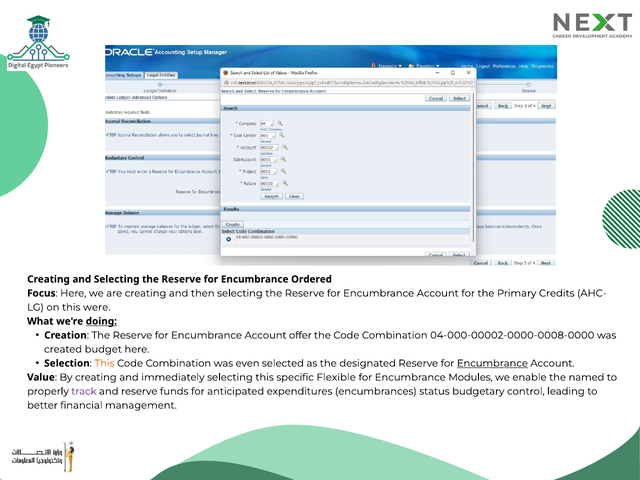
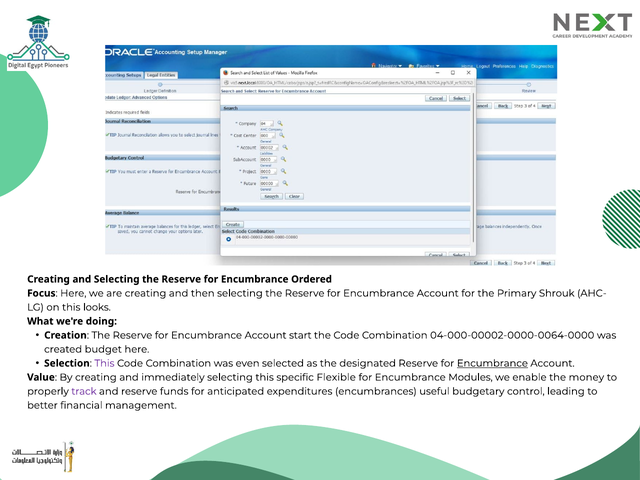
Credits: Credits -> Shrouk
were: were -> looks
doing underline: present -> none
offer: offer -> start
04-000-00002-0000-0008-0000: 04-000-00002-0000-0008-0000 -> 04-000-00002-0000-0064-0000
This at (104, 363) colour: orange -> purple
named: named -> money
status: status -> useful
